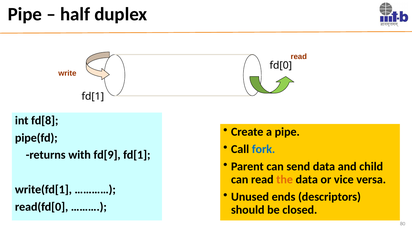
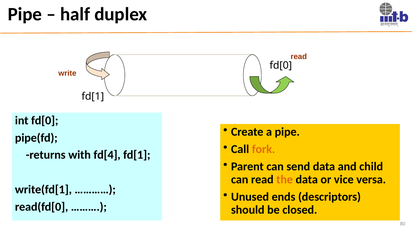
int fd[8: fd[8 -> fd[0
fork colour: blue -> orange
fd[9: fd[9 -> fd[4
